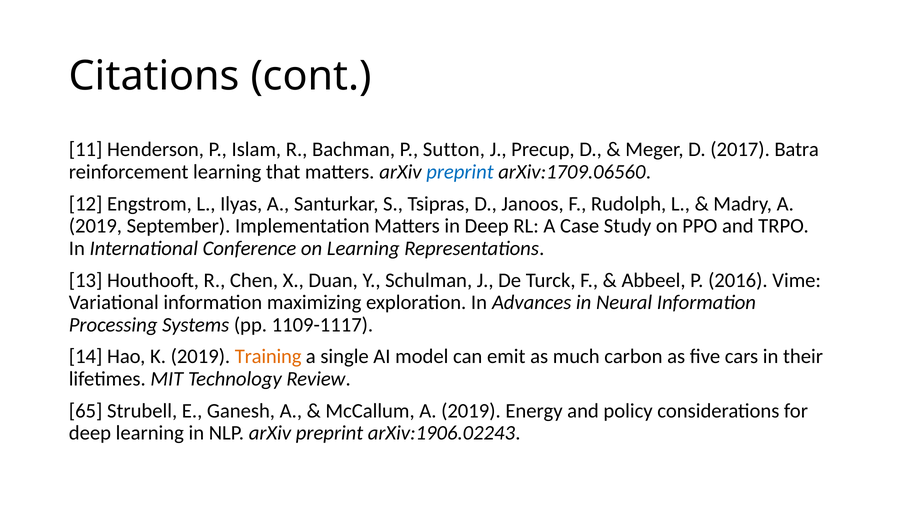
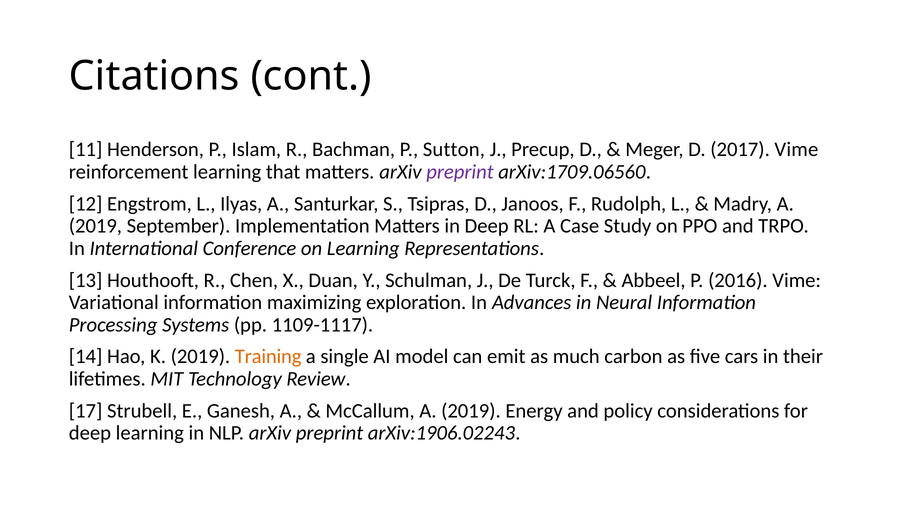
2017 Batra: Batra -> Vime
preprint at (460, 172) colour: blue -> purple
65: 65 -> 17
